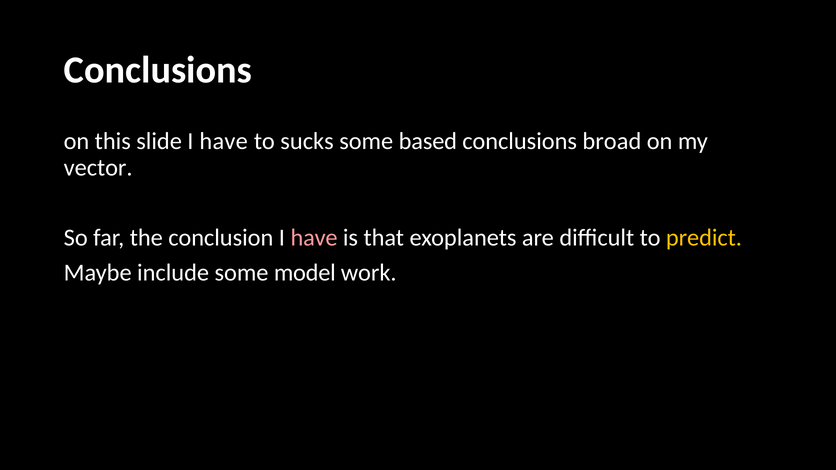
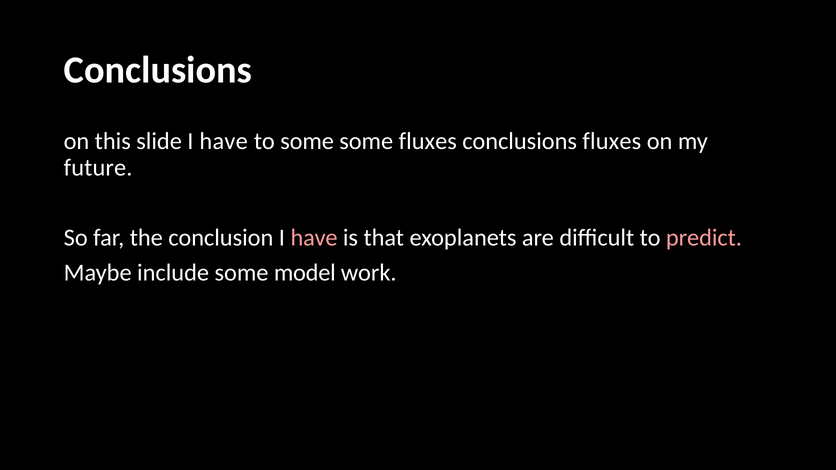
to sucks: sucks -> some
some based: based -> fluxes
conclusions broad: broad -> fluxes
vector: vector -> future
predict colour: yellow -> pink
